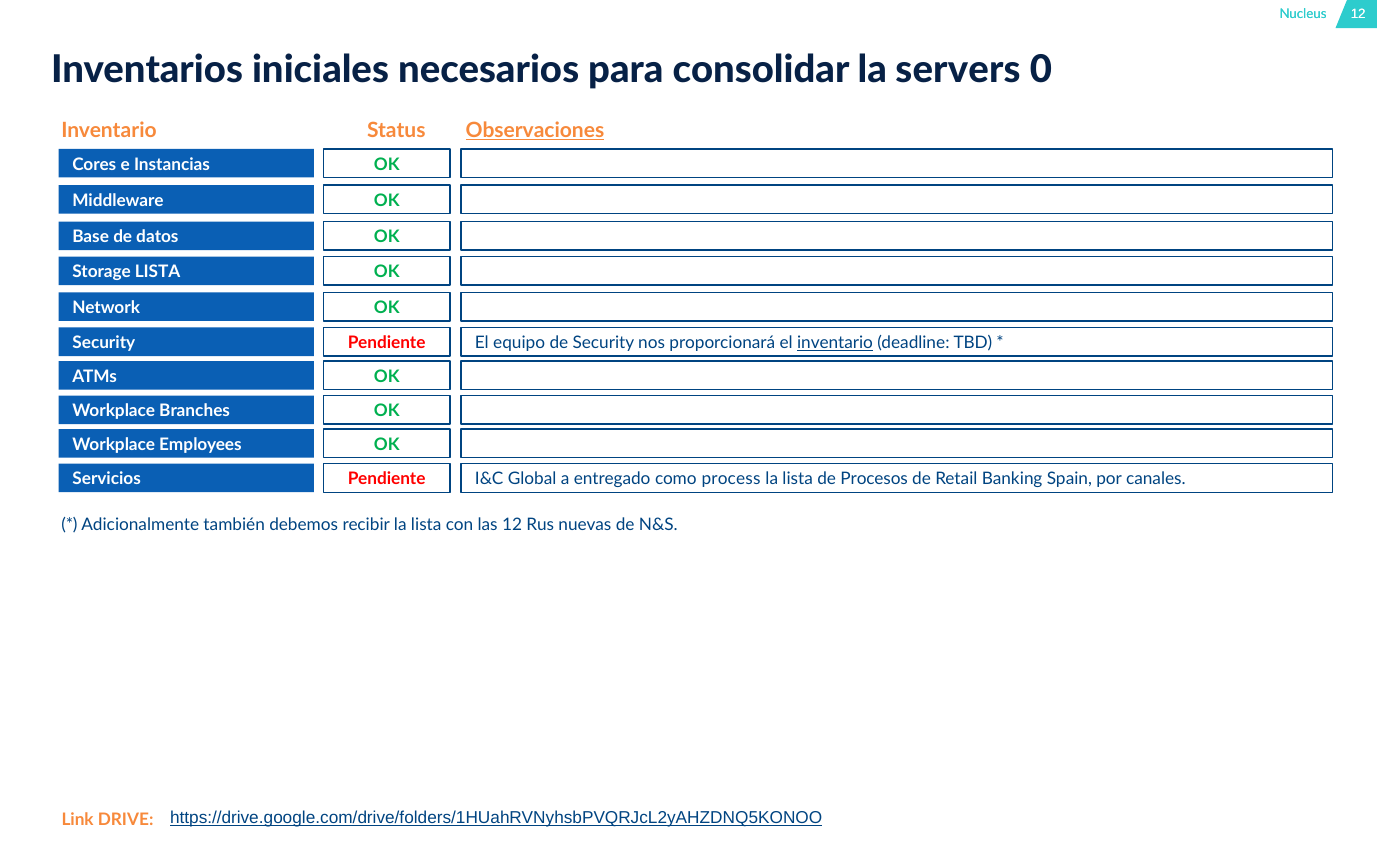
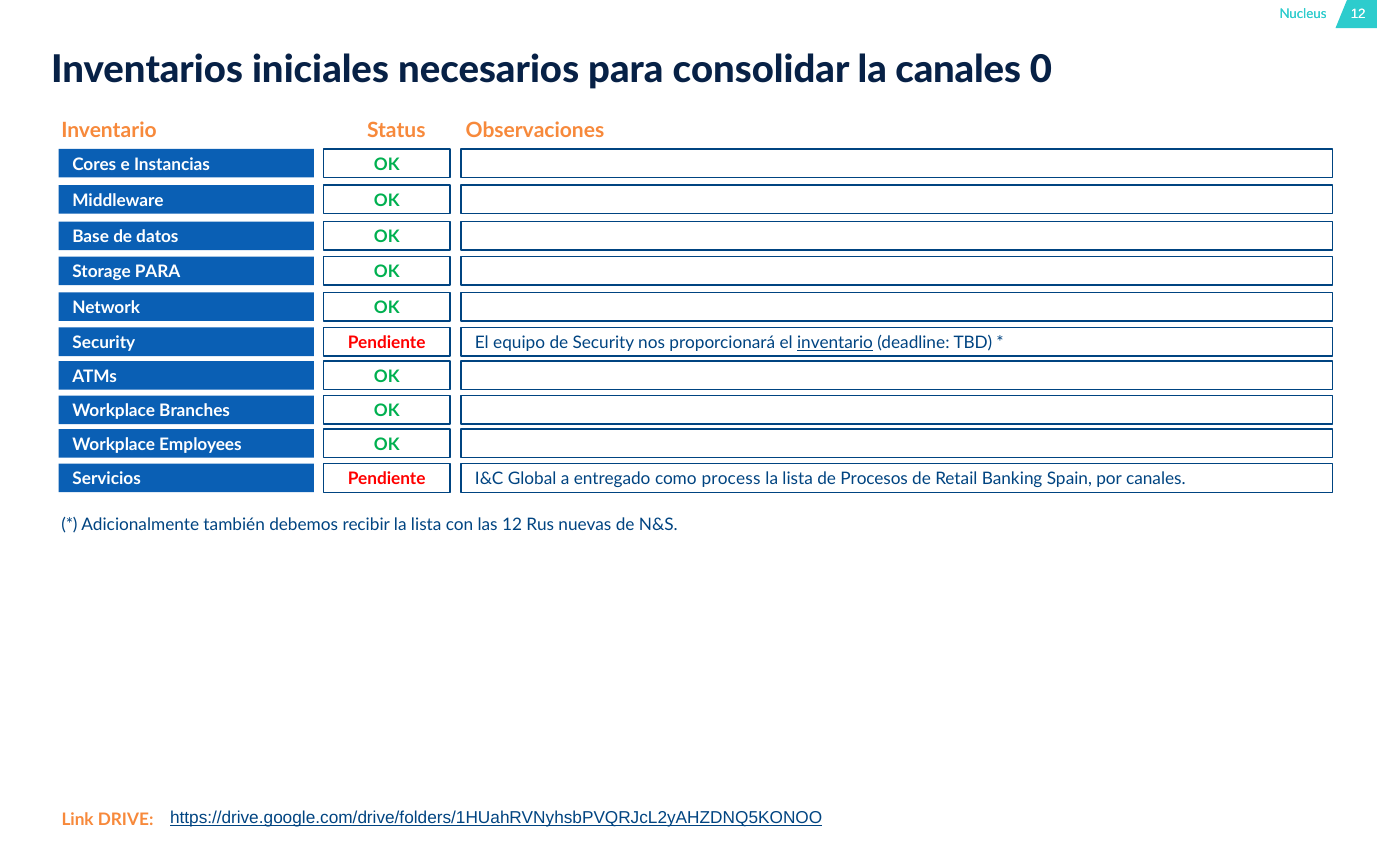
la servers: servers -> canales
Observaciones underline: present -> none
Storage LISTA: LISTA -> PARA
